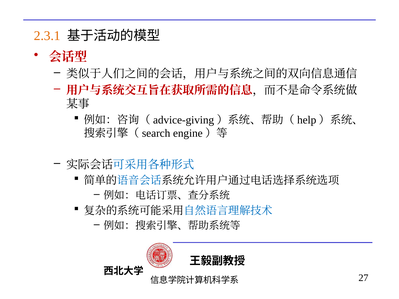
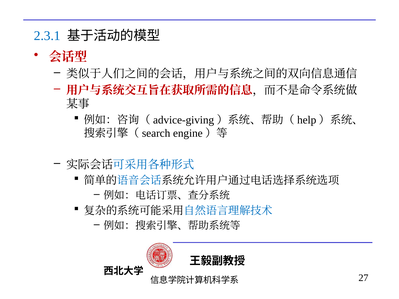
2.3.1 colour: orange -> blue
